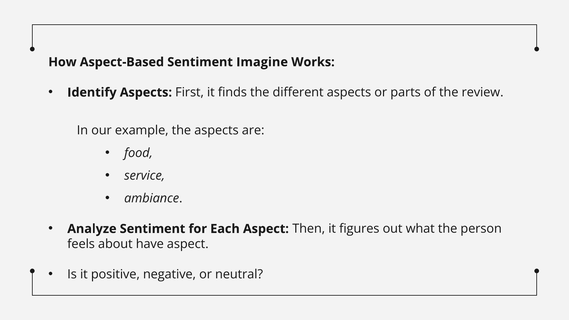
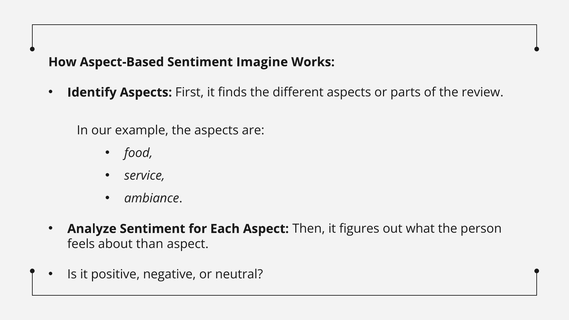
have: have -> than
